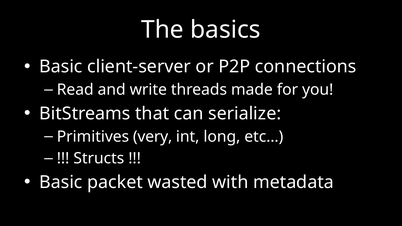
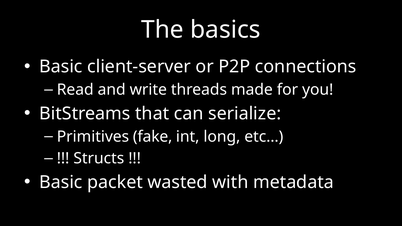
very: very -> fake
